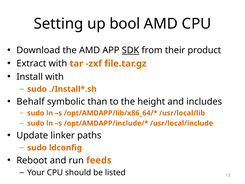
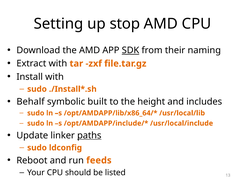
bool: bool -> stop
product: product -> naming
than: than -> built
paths underline: none -> present
